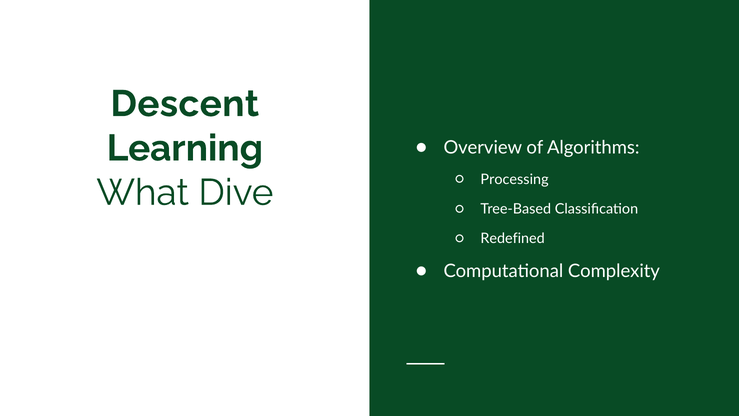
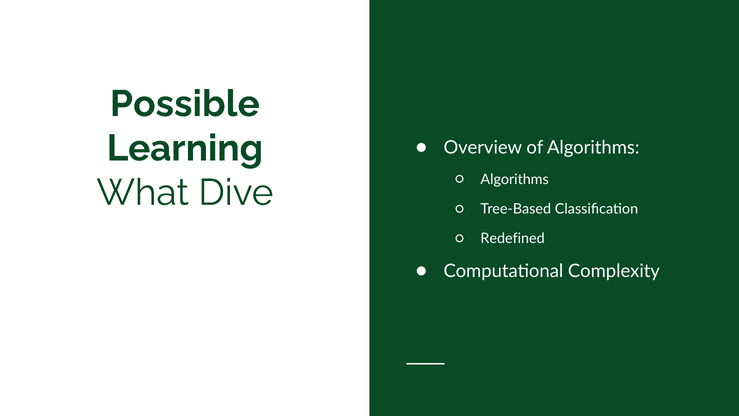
Descent: Descent -> Possible
Processing at (515, 179): Processing -> Algorithms
